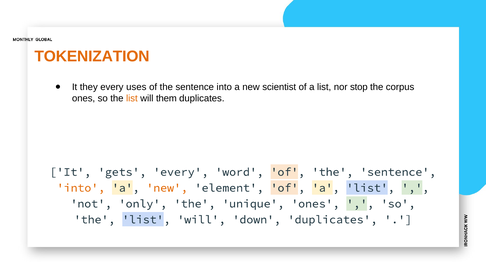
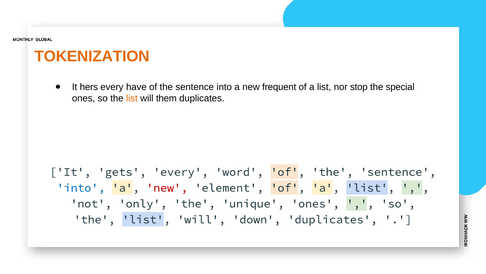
they: they -> hers
uses: uses -> have
scientist: scientist -> frequent
corpus: corpus -> special
into at (81, 187) colour: orange -> blue
new at (167, 187) colour: orange -> red
